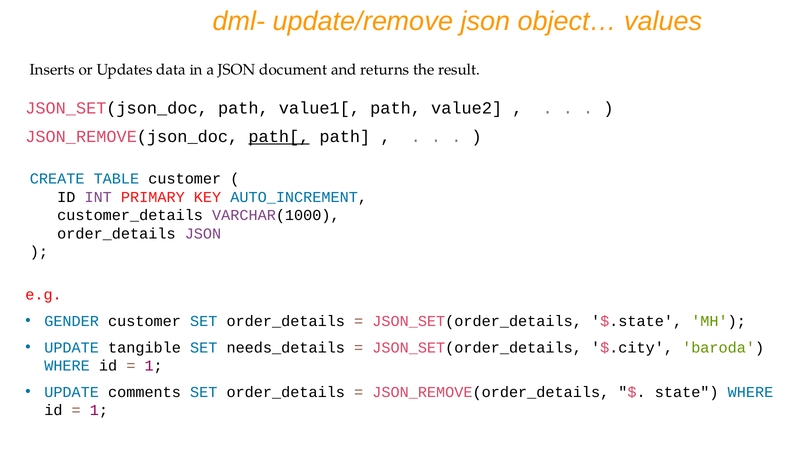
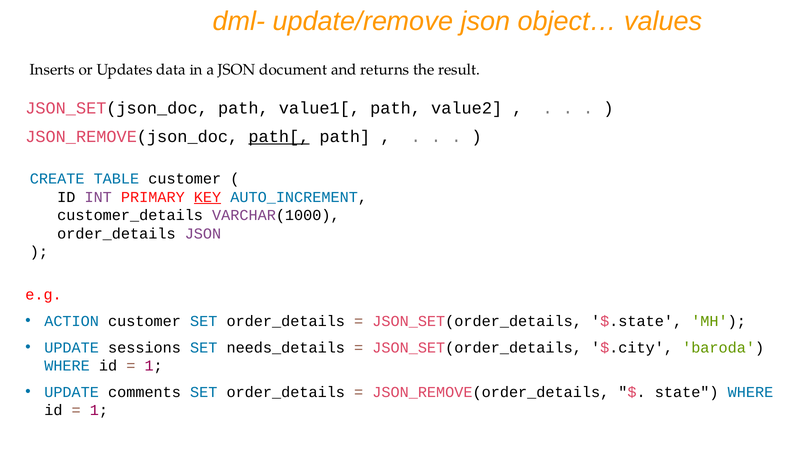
KEY underline: none -> present
GENDER: GENDER -> ACTION
tangible: tangible -> sessions
